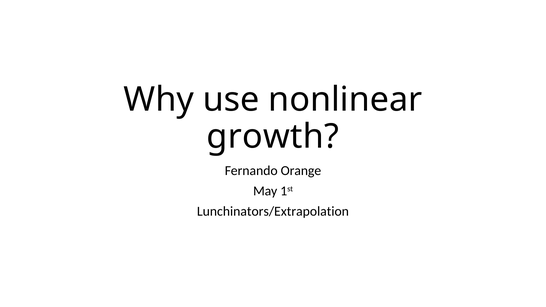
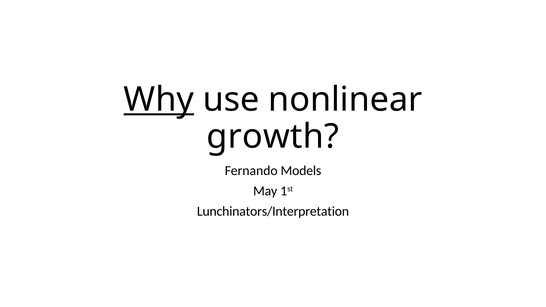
Why underline: none -> present
Orange: Orange -> Models
Lunchinators/Extrapolation: Lunchinators/Extrapolation -> Lunchinators/Interpretation
